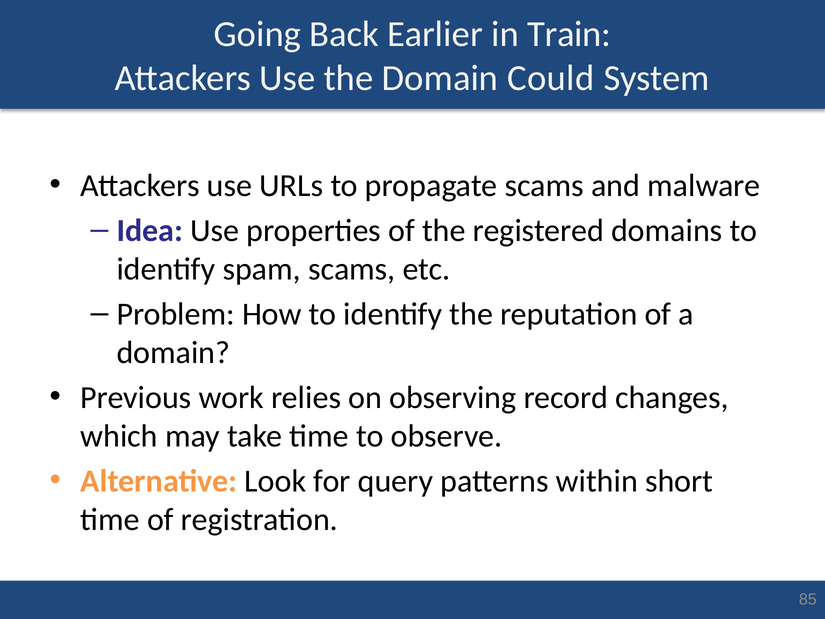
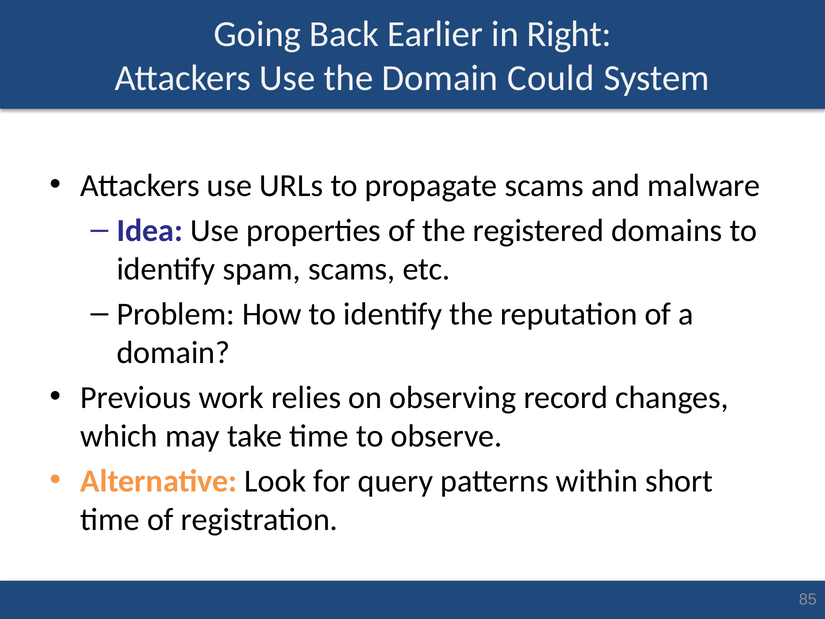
Train: Train -> Right
